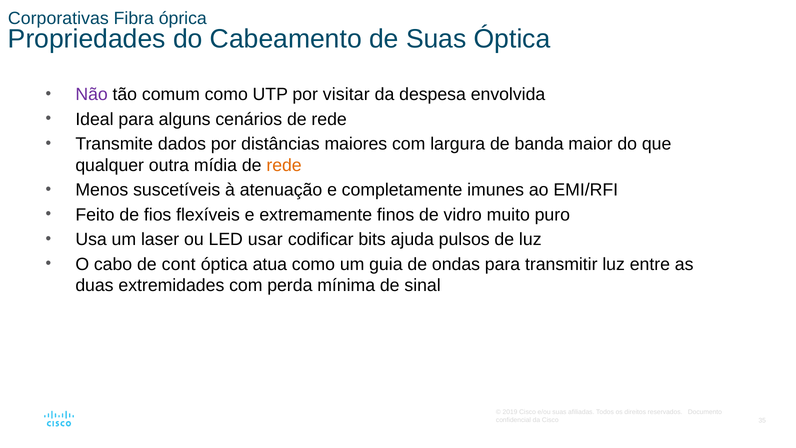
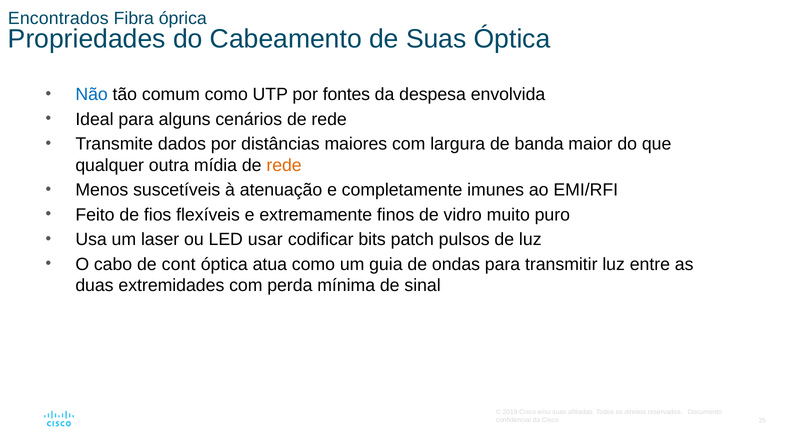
Corporativas: Corporativas -> Encontrados
Não colour: purple -> blue
visitar: visitar -> fontes
ajuda: ajuda -> patch
